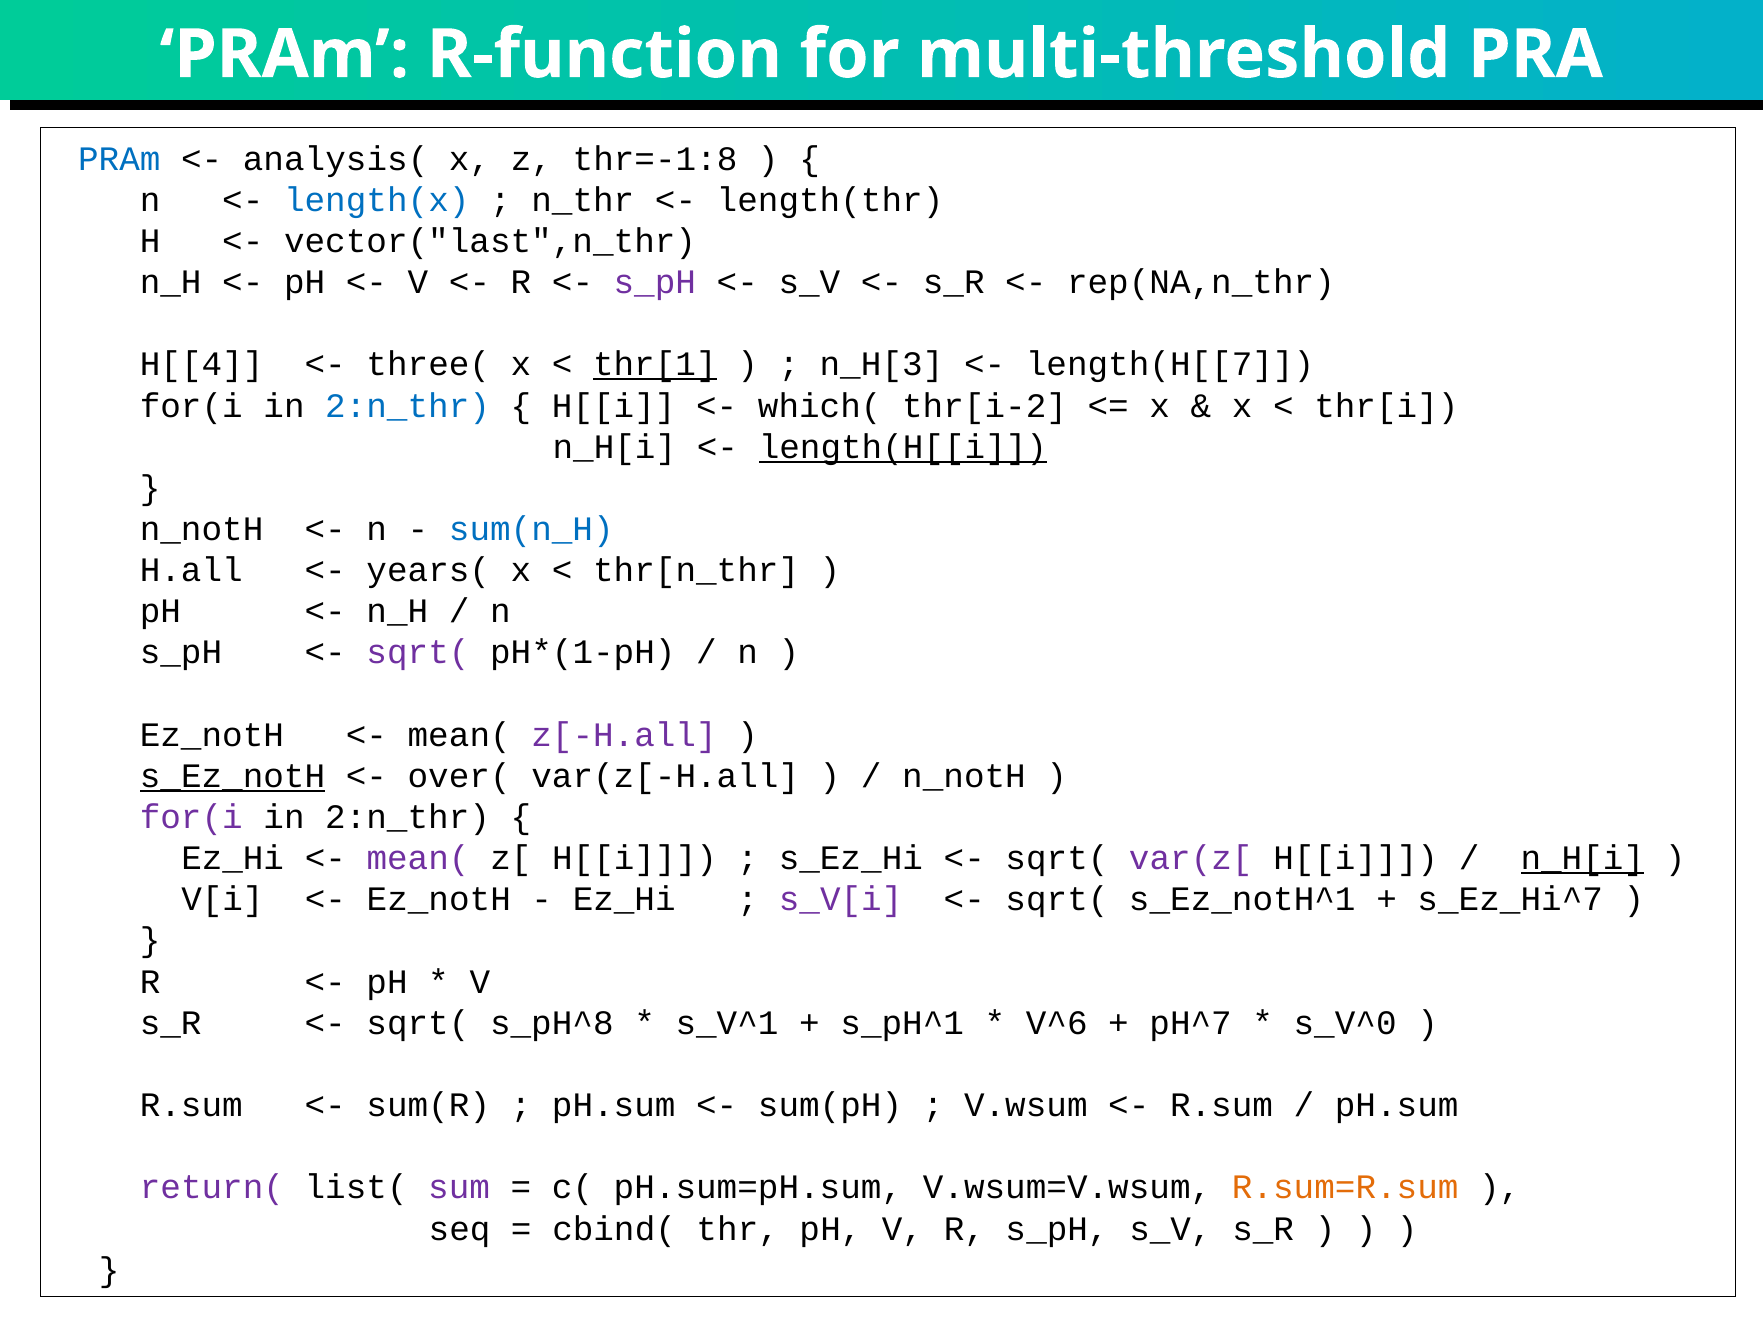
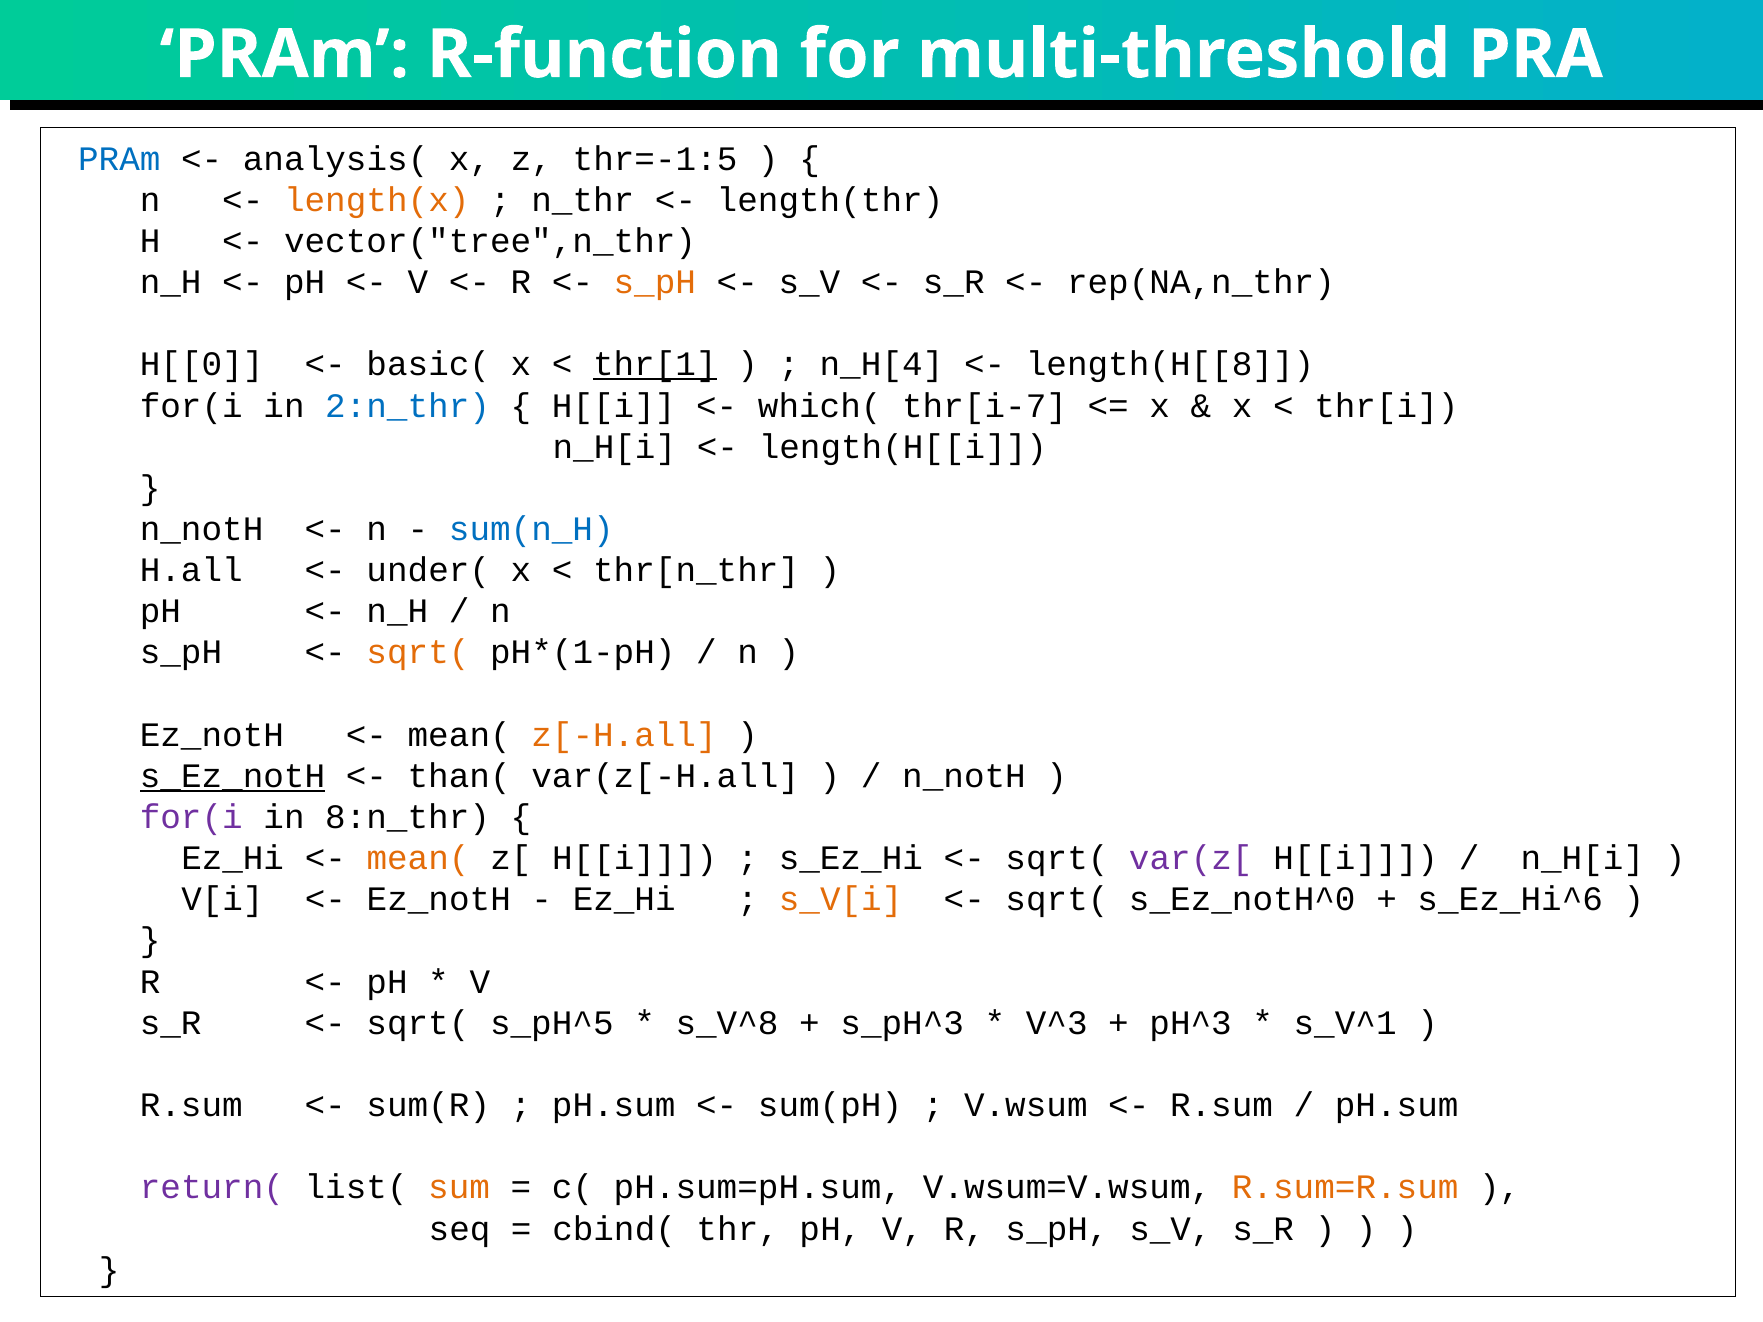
thr=-1:8: thr=-1:8 -> thr=-1:5
length(x colour: blue -> orange
vector("last",n_thr: vector("last",n_thr -> vector("tree",n_thr
s_pH at (655, 282) colour: purple -> orange
H[[4: H[[4 -> H[[0
three(: three( -> basic(
n_H[3: n_H[3 -> n_H[4
length(H[[7: length(H[[7 -> length(H[[8
thr[i-2: thr[i-2 -> thr[i-7
length(H[[i underline: present -> none
years(: years( -> under(
sqrt( at (418, 653) colour: purple -> orange
z[-H.all colour: purple -> orange
over(: over( -> than(
2:n_thr at (408, 817): 2:n_thr -> 8:n_thr
mean( at (418, 859) colour: purple -> orange
n_H[i at (1582, 859) underline: present -> none
s_V[i colour: purple -> orange
s_Ez_notH^1: s_Ez_notH^1 -> s_Ez_notH^0
s_Ez_Hi^7: s_Ez_Hi^7 -> s_Ez_Hi^6
s_pH^8: s_pH^8 -> s_pH^5
s_V^1: s_V^1 -> s_V^8
s_pH^1: s_pH^1 -> s_pH^3
V^6: V^6 -> V^3
pH^7: pH^7 -> pH^3
s_V^0: s_V^0 -> s_V^1
sum colour: purple -> orange
